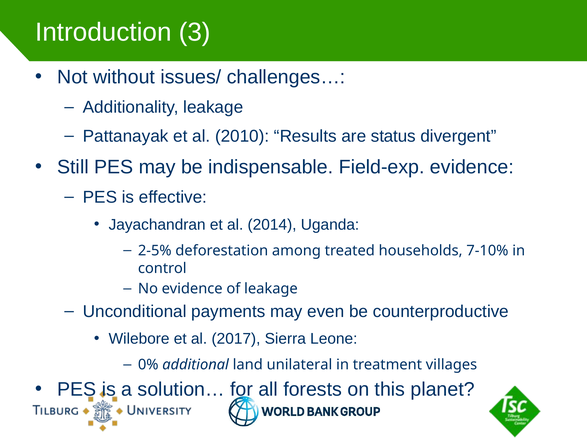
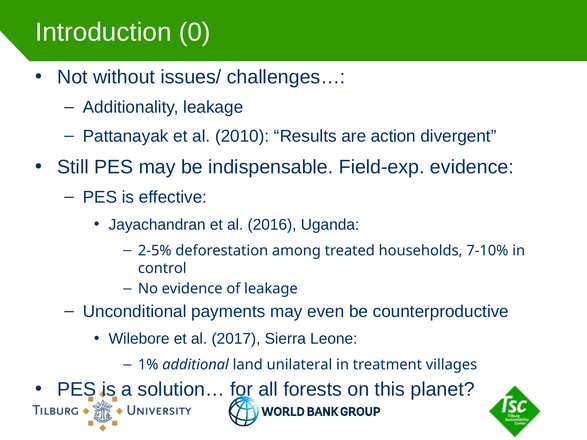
3: 3 -> 0
status: status -> action
2014: 2014 -> 2016
0%: 0% -> 1%
